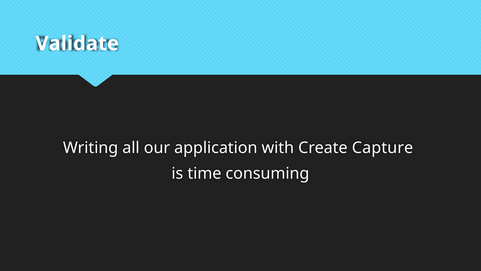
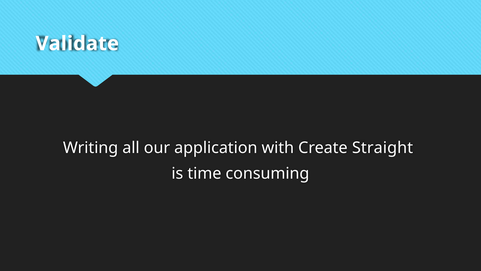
Capture: Capture -> Straight
